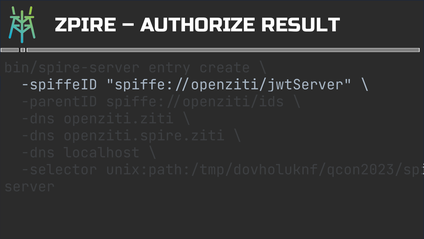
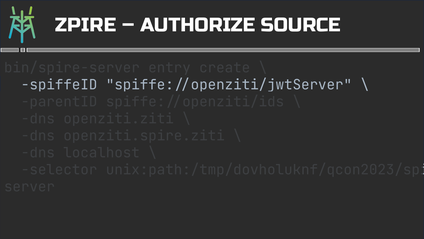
RESULT: RESULT -> SOURCE
